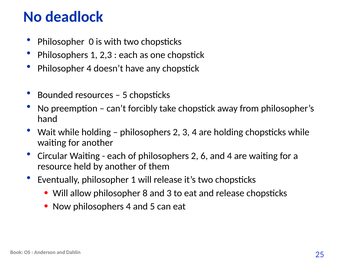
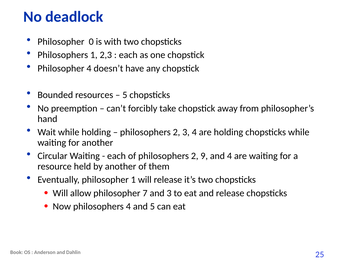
6: 6 -> 9
8: 8 -> 7
